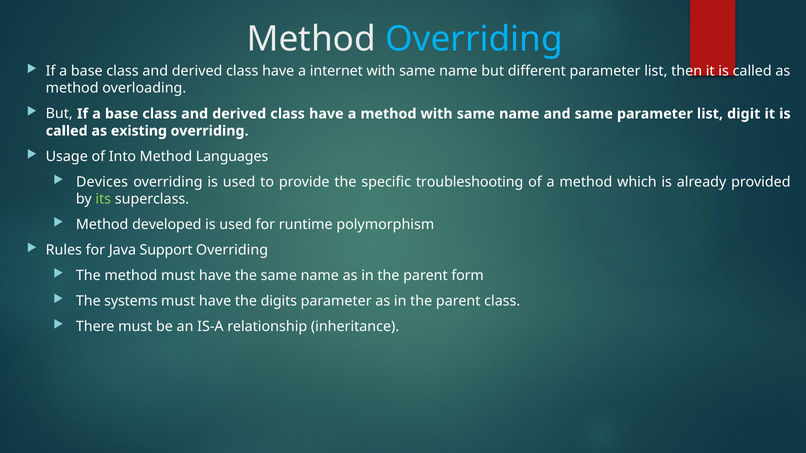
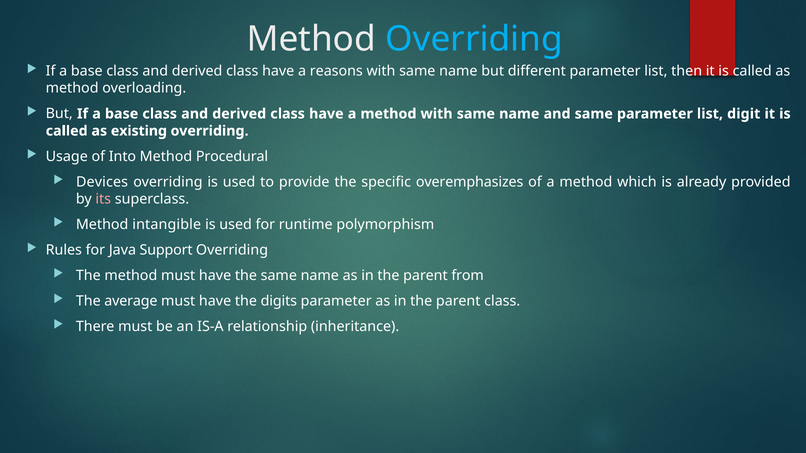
internet: internet -> reasons
Languages: Languages -> Procedural
troubleshooting: troubleshooting -> overemphasizes
its colour: light green -> pink
developed: developed -> intangible
form: form -> from
systems: systems -> average
